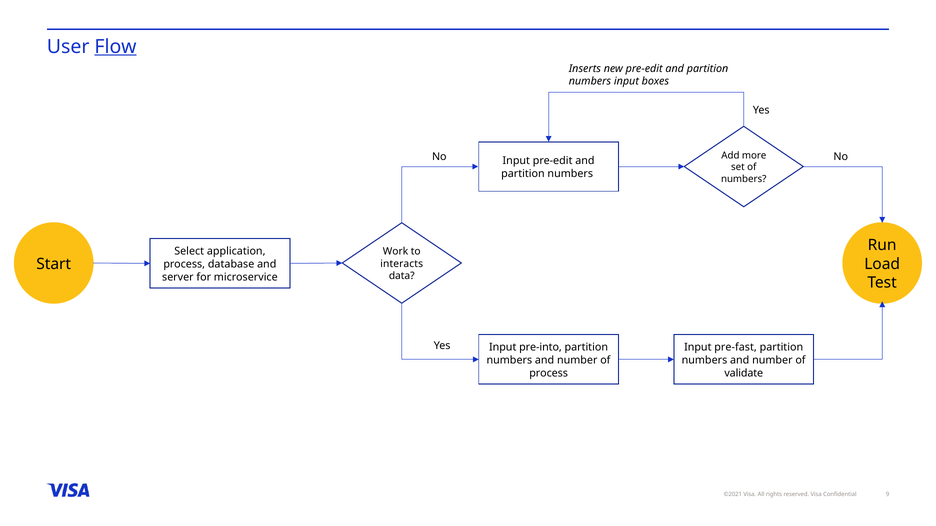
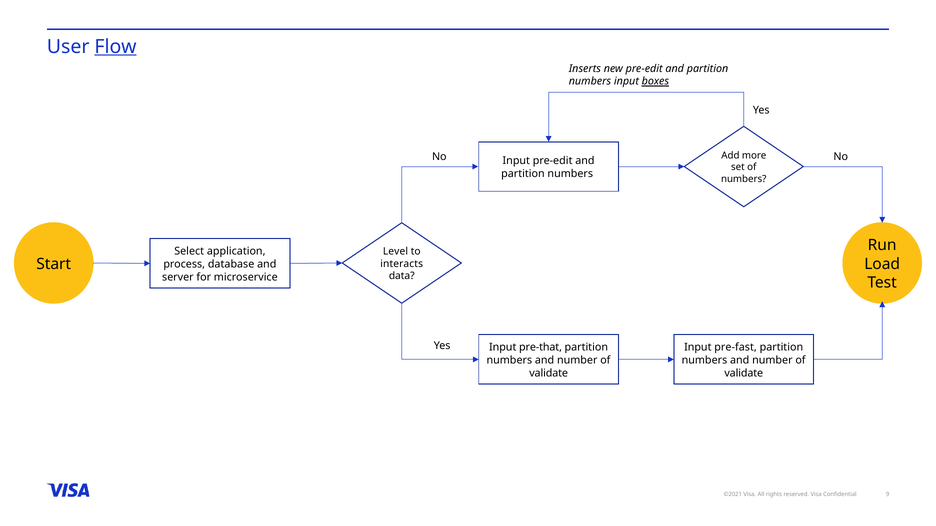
boxes underline: none -> present
Work: Work -> Level
pre-into: pre-into -> pre-that
process at (549, 373): process -> validate
